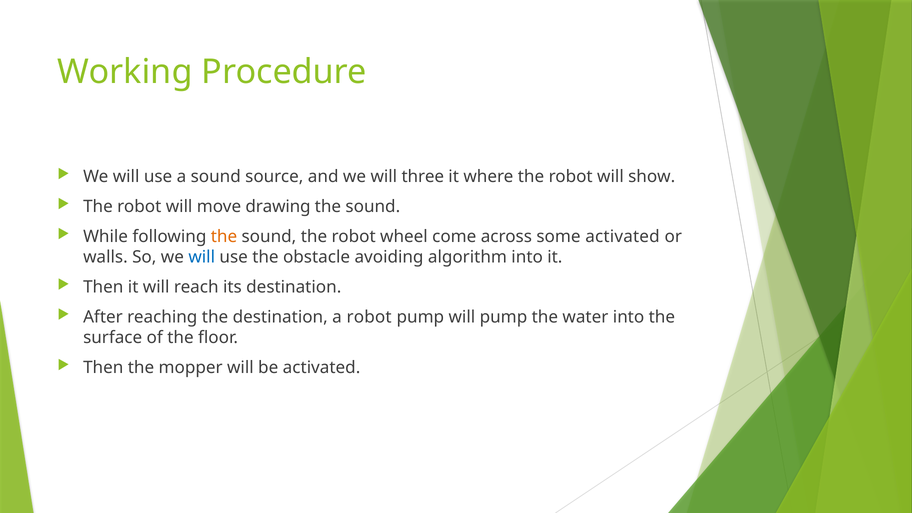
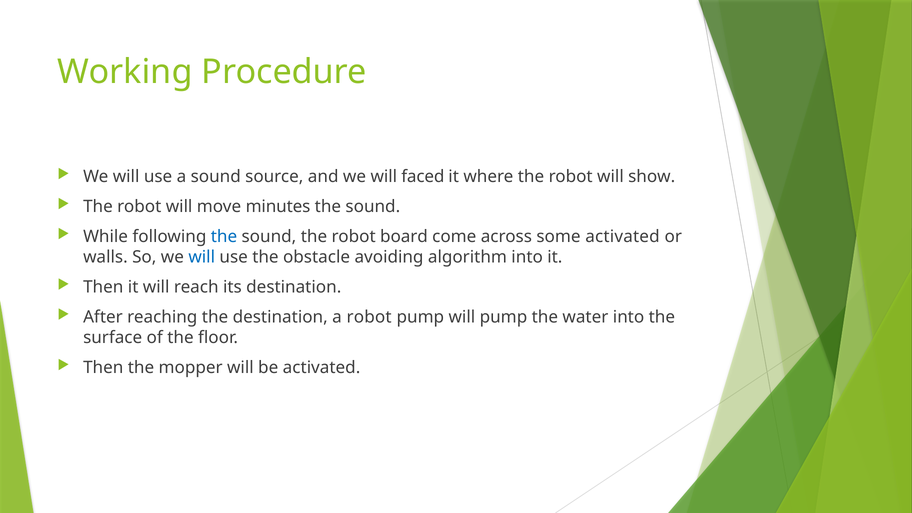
three: three -> faced
drawing: drawing -> minutes
the at (224, 237) colour: orange -> blue
wheel: wheel -> board
